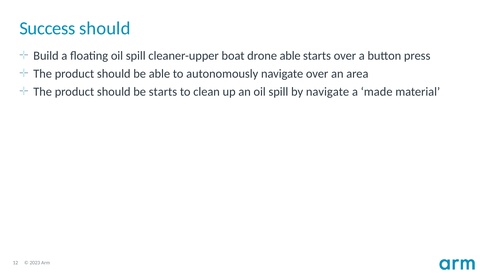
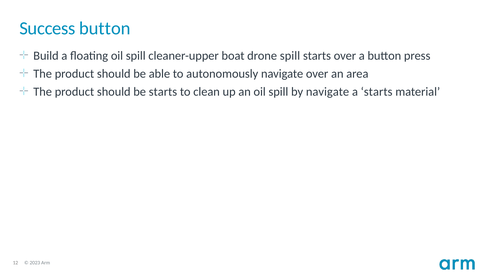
Success should: should -> button
drone able: able -> spill
a made: made -> starts
